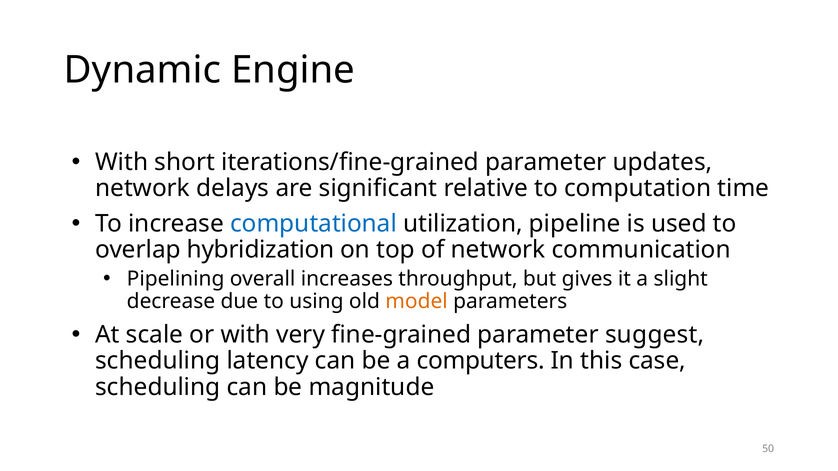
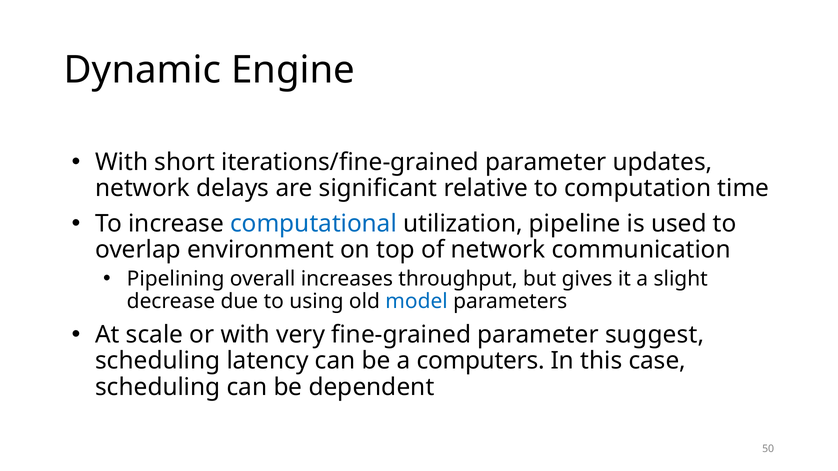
hybridization: hybridization -> environment
model colour: orange -> blue
magnitude: magnitude -> dependent
